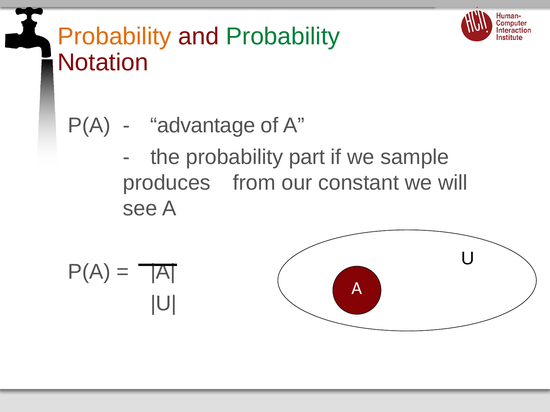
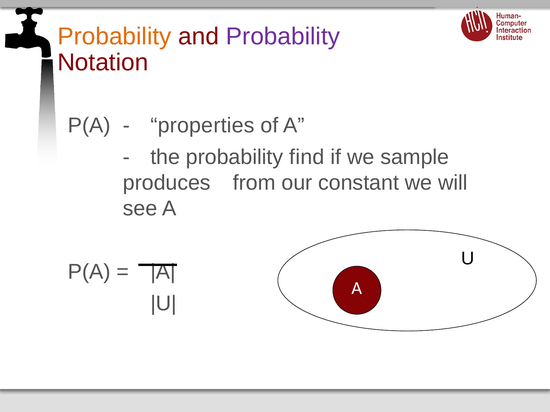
Probability at (283, 37) colour: green -> purple
advantage: advantage -> properties
part: part -> find
